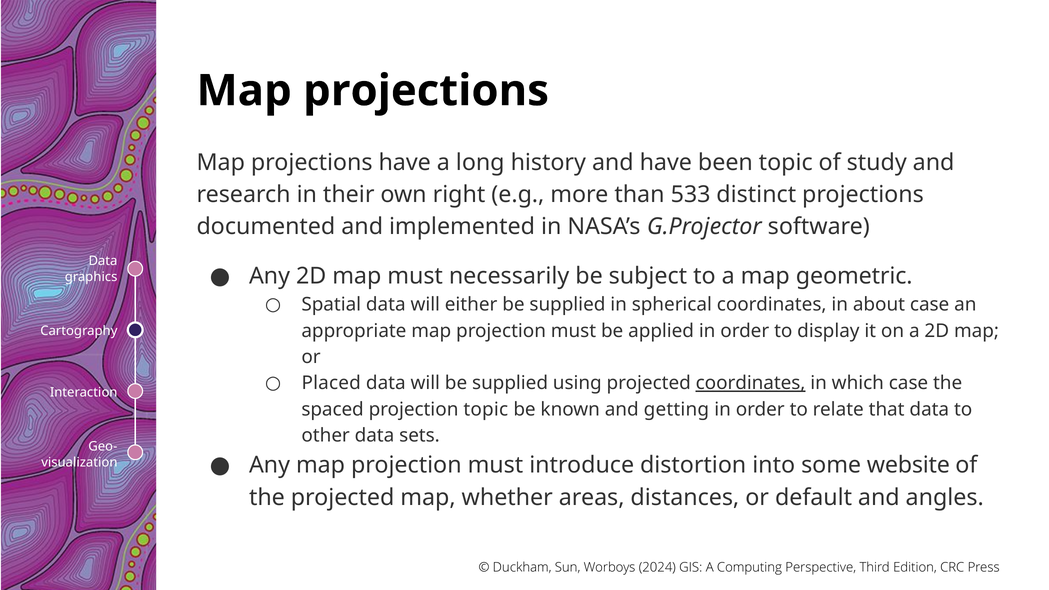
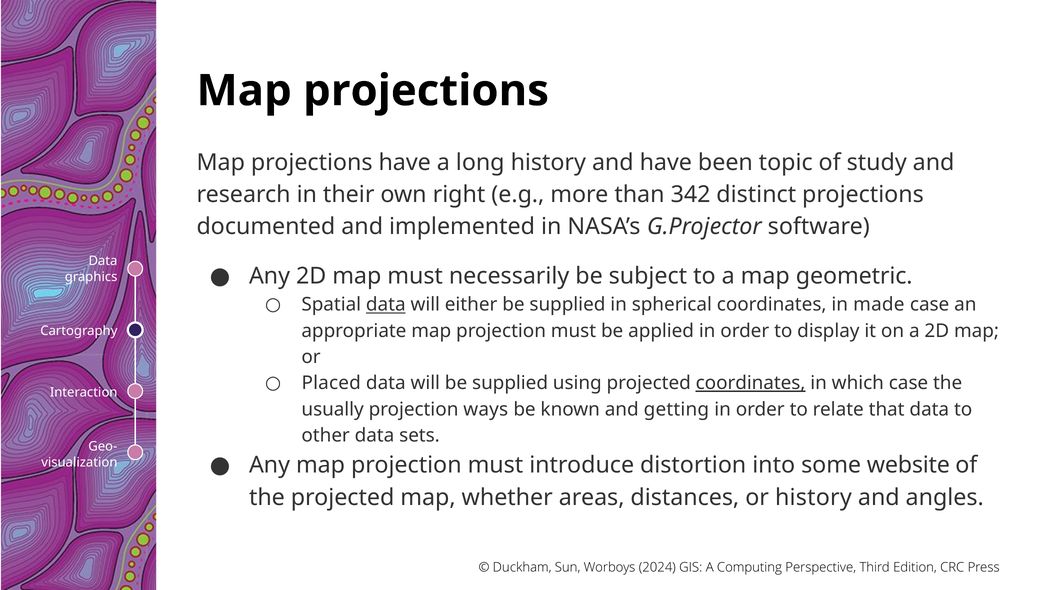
533: 533 -> 342
data at (386, 305) underline: none -> present
about: about -> made
spaced: spaced -> usually
projection topic: topic -> ways
or default: default -> history
